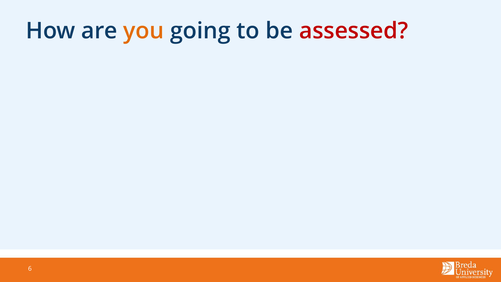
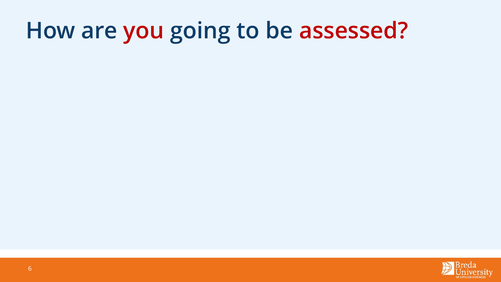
you colour: orange -> red
